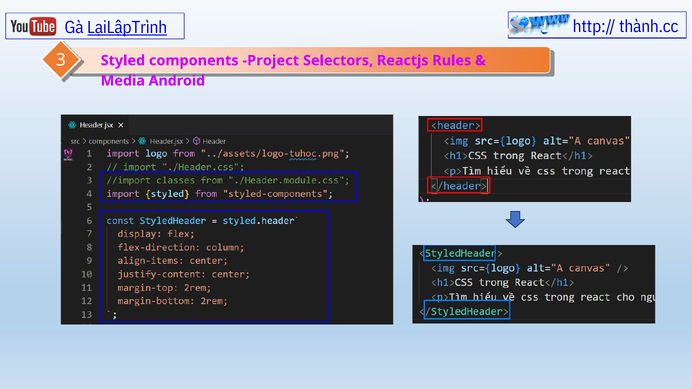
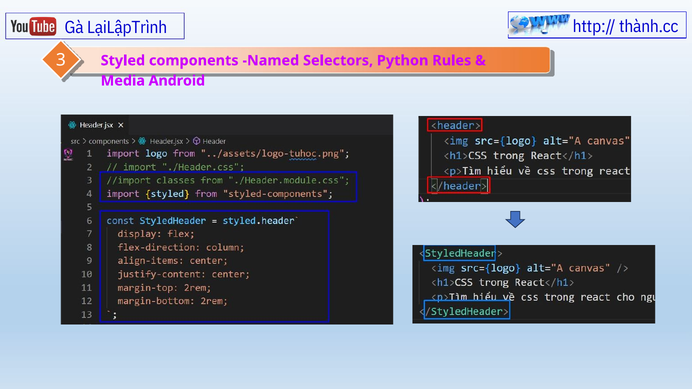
LạiLậpTrình underline: present -> none
Project: Project -> Named
Reactjs: Reactjs -> Python
